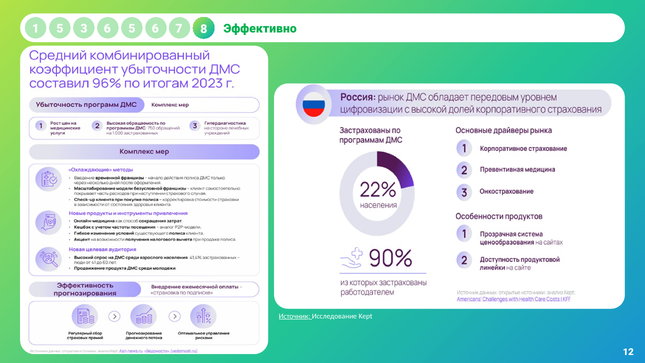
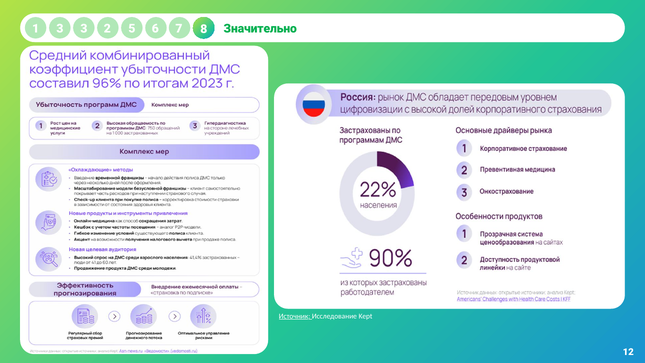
Эффективно: Эффективно -> Значительно
1 5: 5 -> 3
3 6: 6 -> 2
